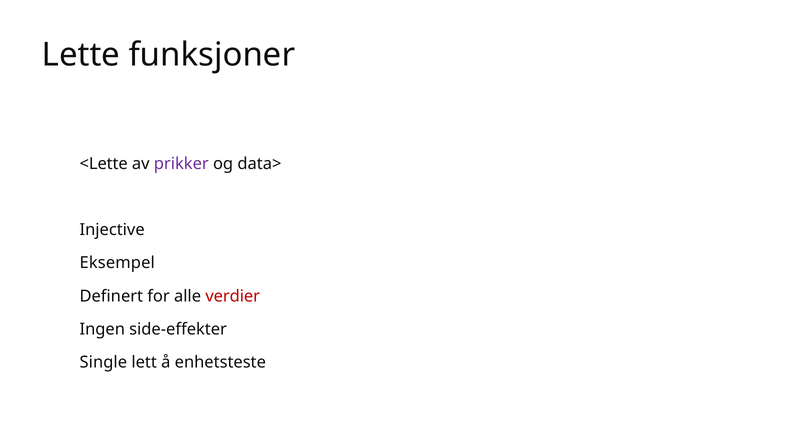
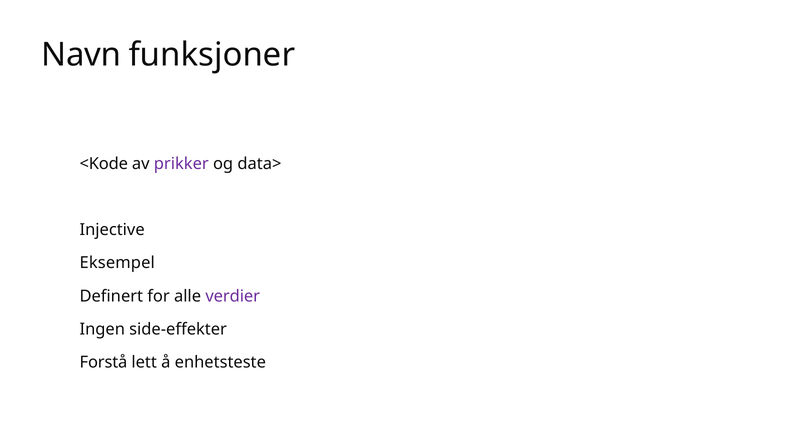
Lette: Lette -> Navn
<Lette: <Lette -> <Kode
verdier colour: red -> purple
Single: Single -> Forstå
